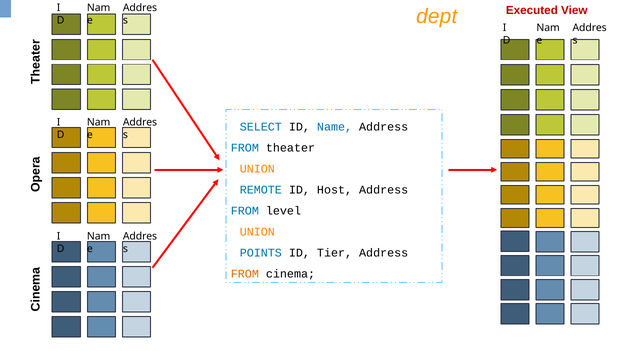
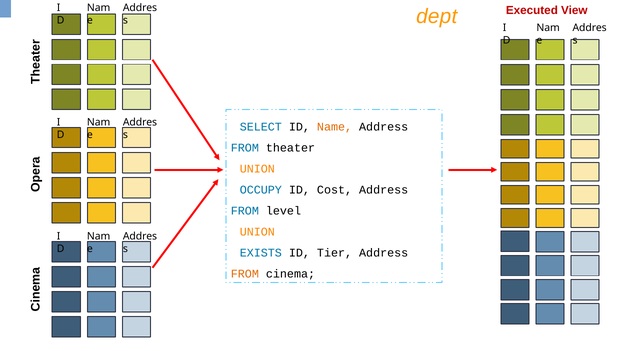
Name colour: blue -> orange
REMOTE: REMOTE -> OCCUPY
Host: Host -> Cost
POINTS: POINTS -> EXISTS
